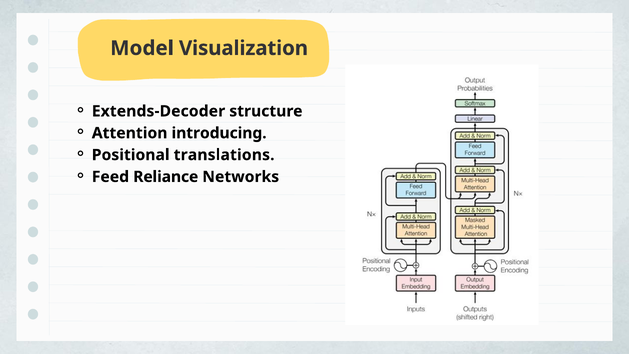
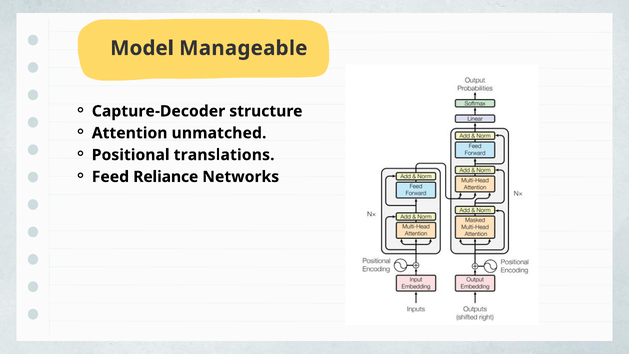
Visualization: Visualization -> Manageable
Extends-Decoder: Extends-Decoder -> Capture-Decoder
introducing: introducing -> unmatched
